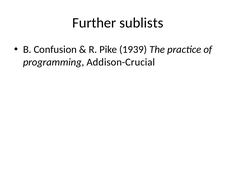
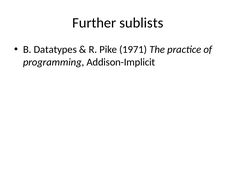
Confusion: Confusion -> Datatypes
1939: 1939 -> 1971
Addison-Crucial: Addison-Crucial -> Addison-Implicit
